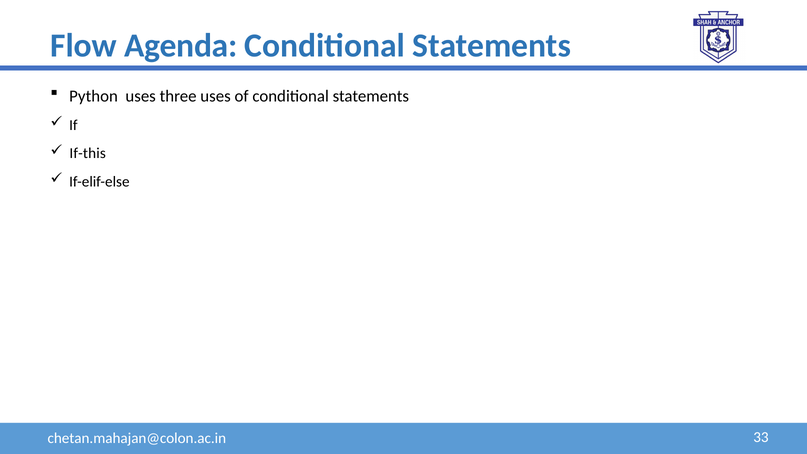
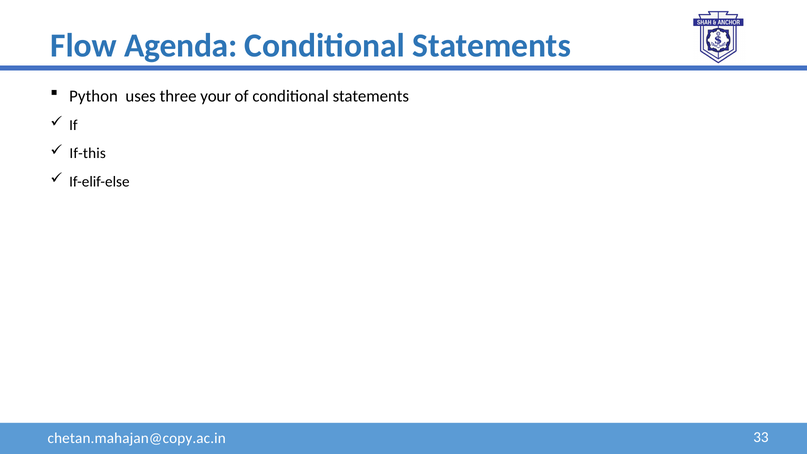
three uses: uses -> your
chetan.mahajan@colon.ac.in: chetan.mahajan@colon.ac.in -> chetan.mahajan@copy.ac.in
